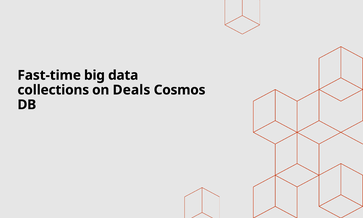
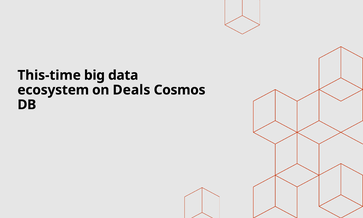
Fast-time: Fast-time -> This-time
collections: collections -> ecosystem
